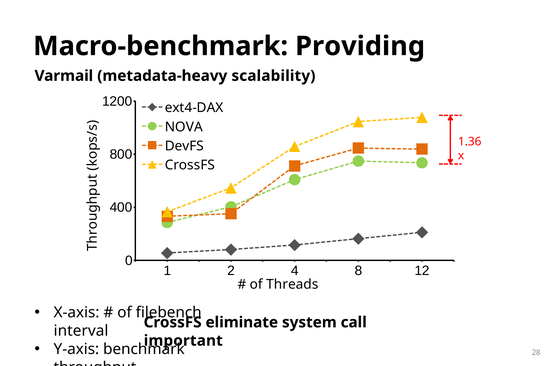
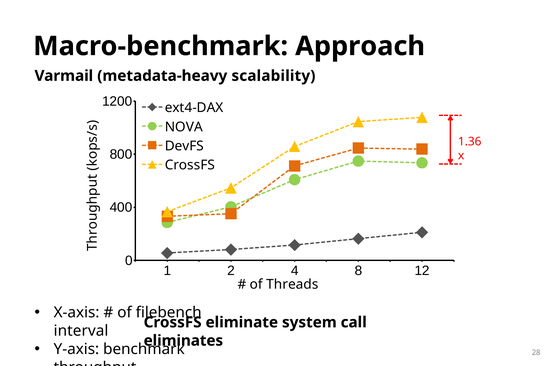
Providing: Providing -> Approach
important: important -> eliminates
